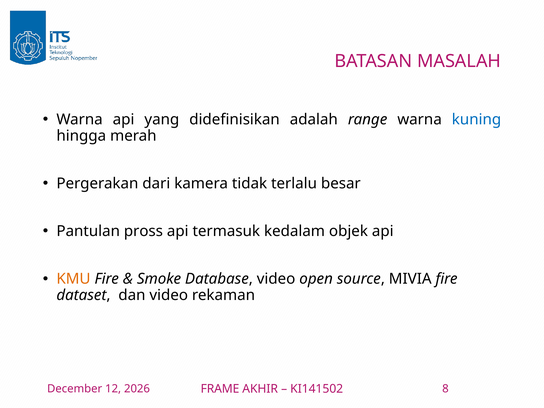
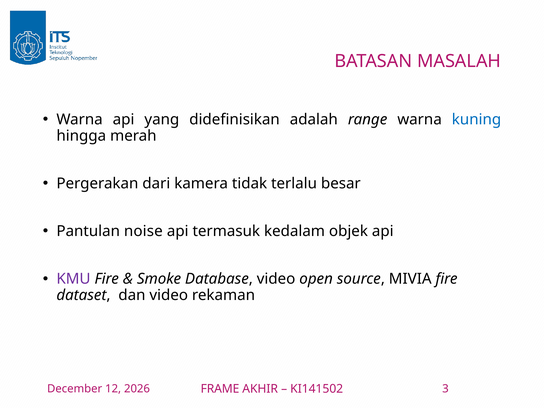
pross: pross -> noise
KMU colour: orange -> purple
8: 8 -> 3
